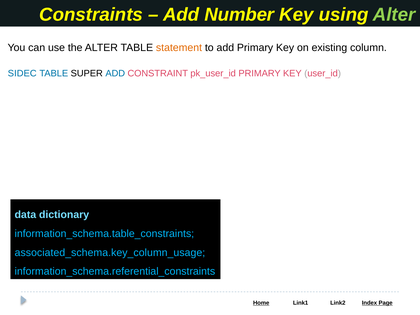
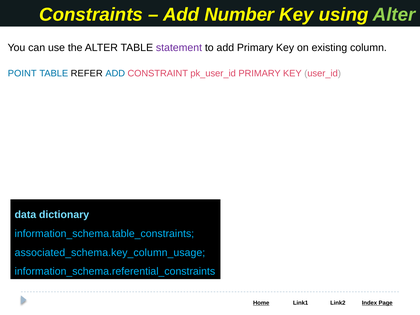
statement colour: orange -> purple
SIDEC: SIDEC -> POINT
SUPER: SUPER -> REFER
